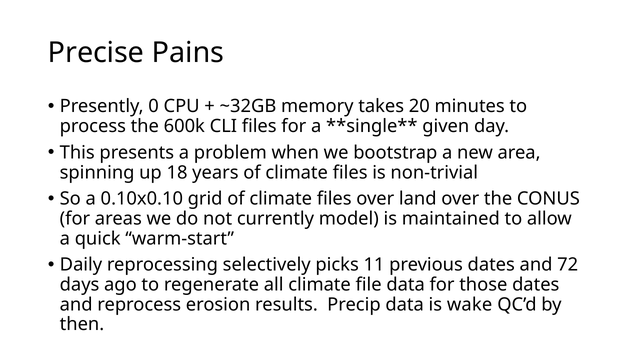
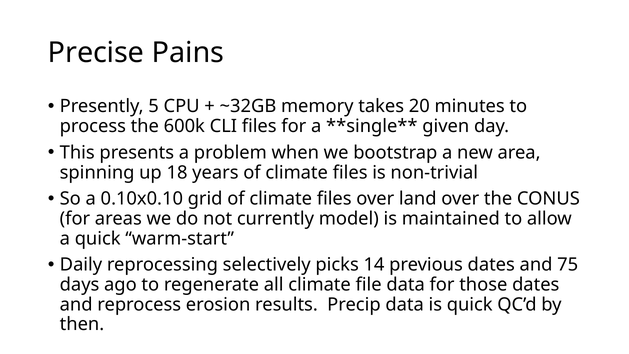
0: 0 -> 5
11: 11 -> 14
72: 72 -> 75
is wake: wake -> quick
